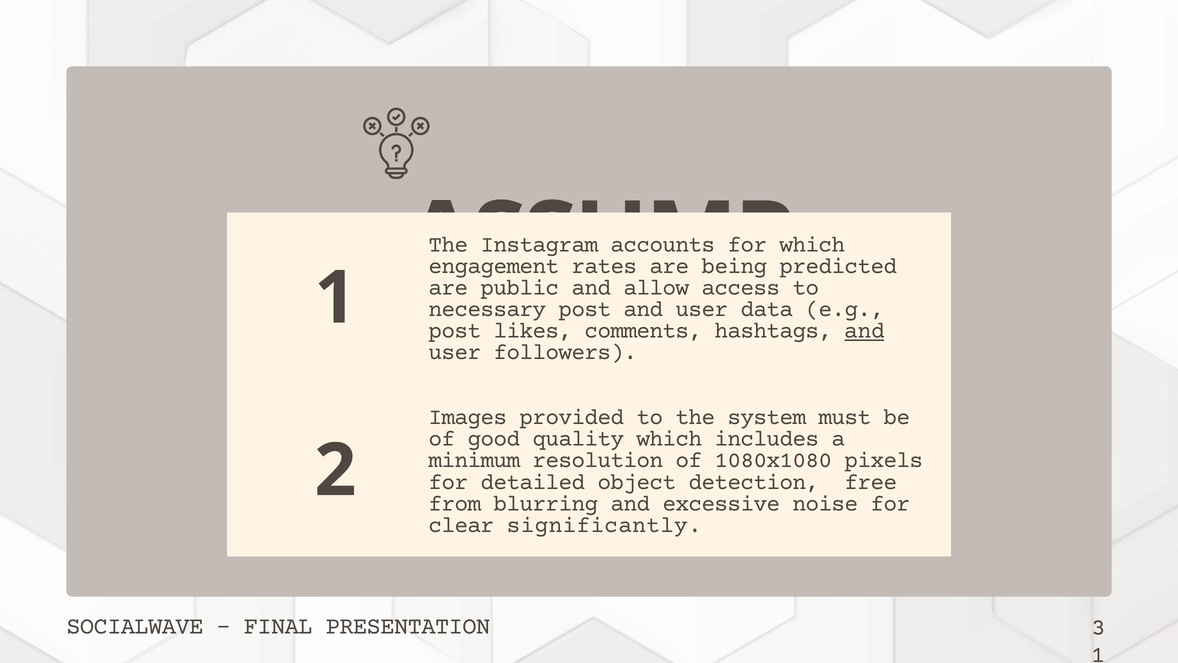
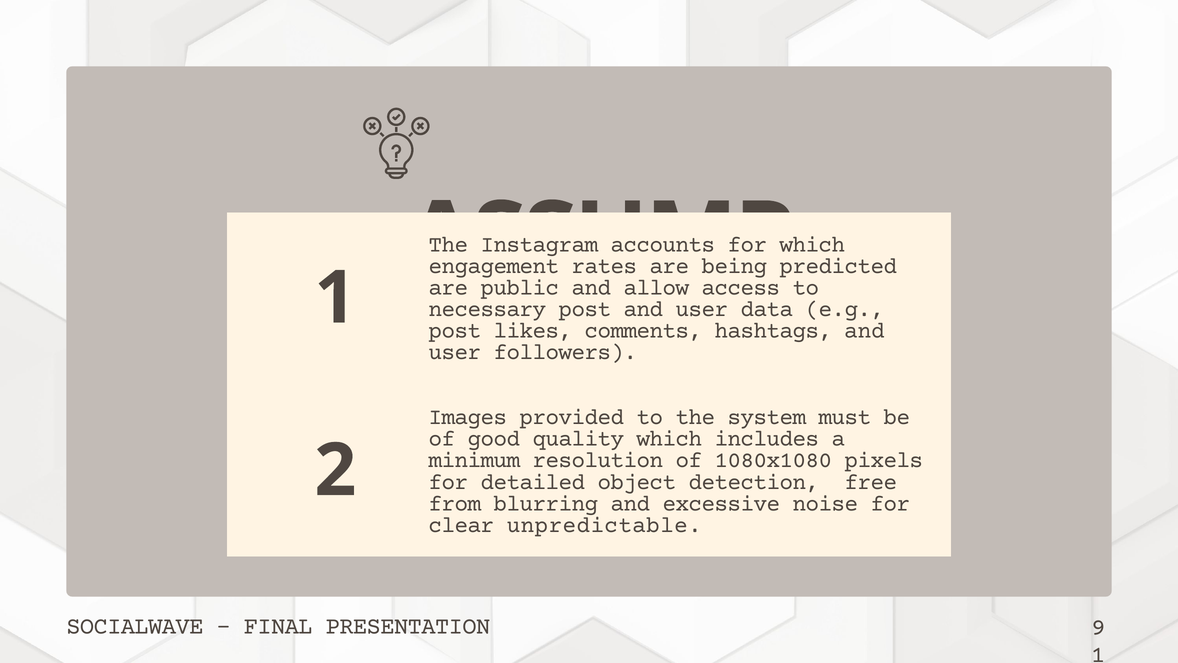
and at (864, 330) underline: present -> none
significantly: significantly -> unpredictable
3: 3 -> 9
